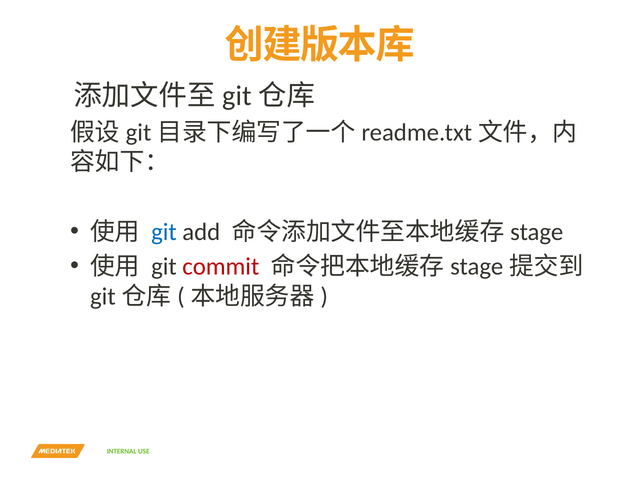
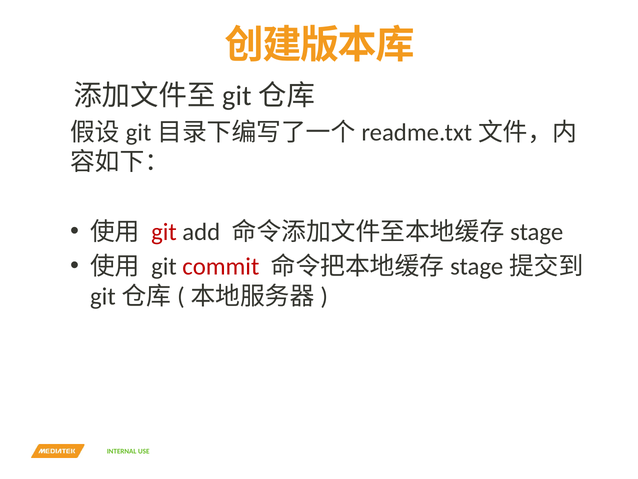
git at (164, 232) colour: blue -> red
